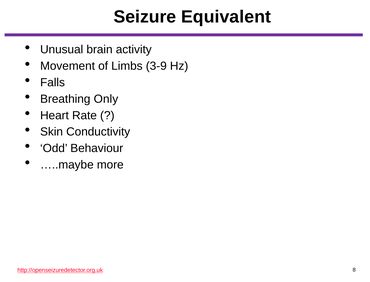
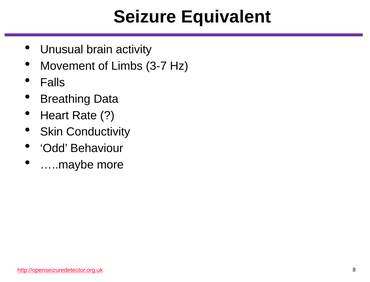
3-9: 3-9 -> 3-7
Only: Only -> Data
